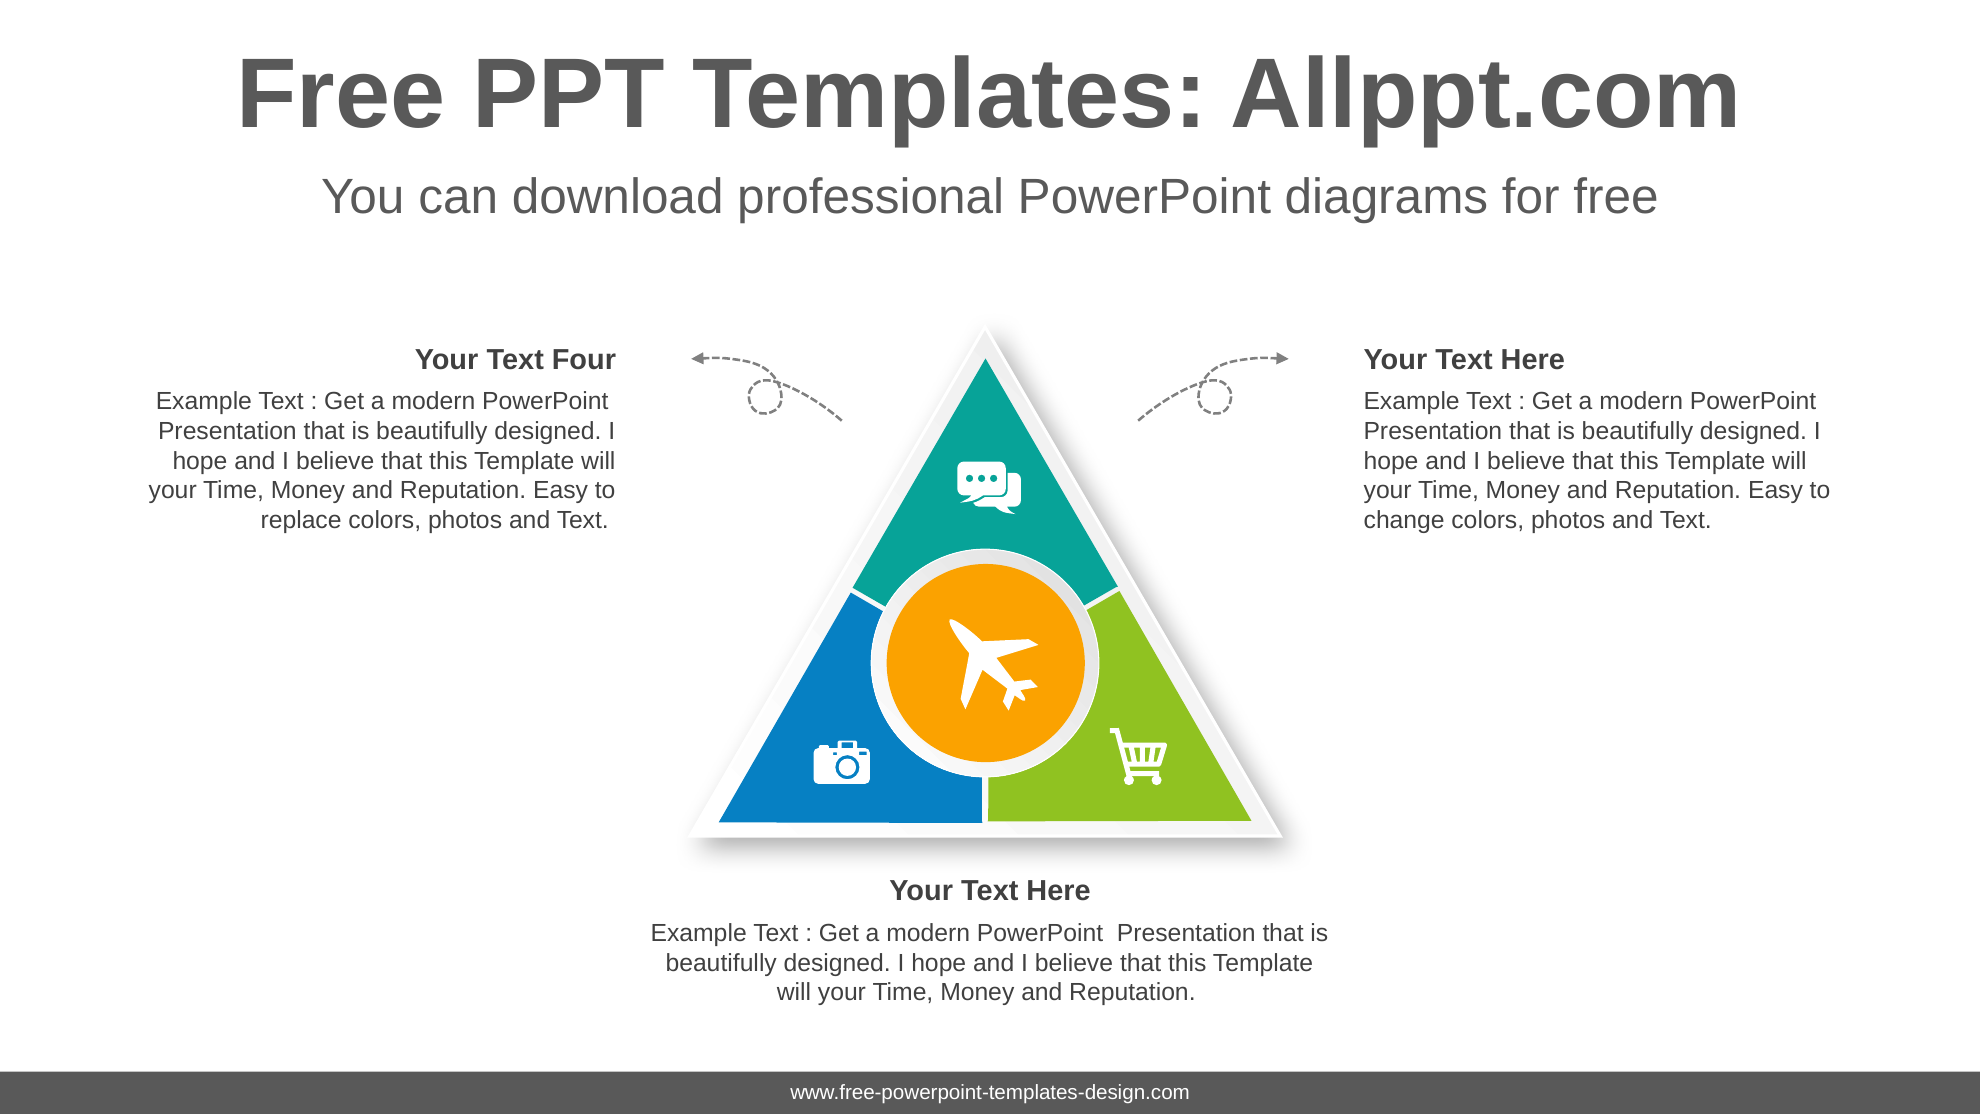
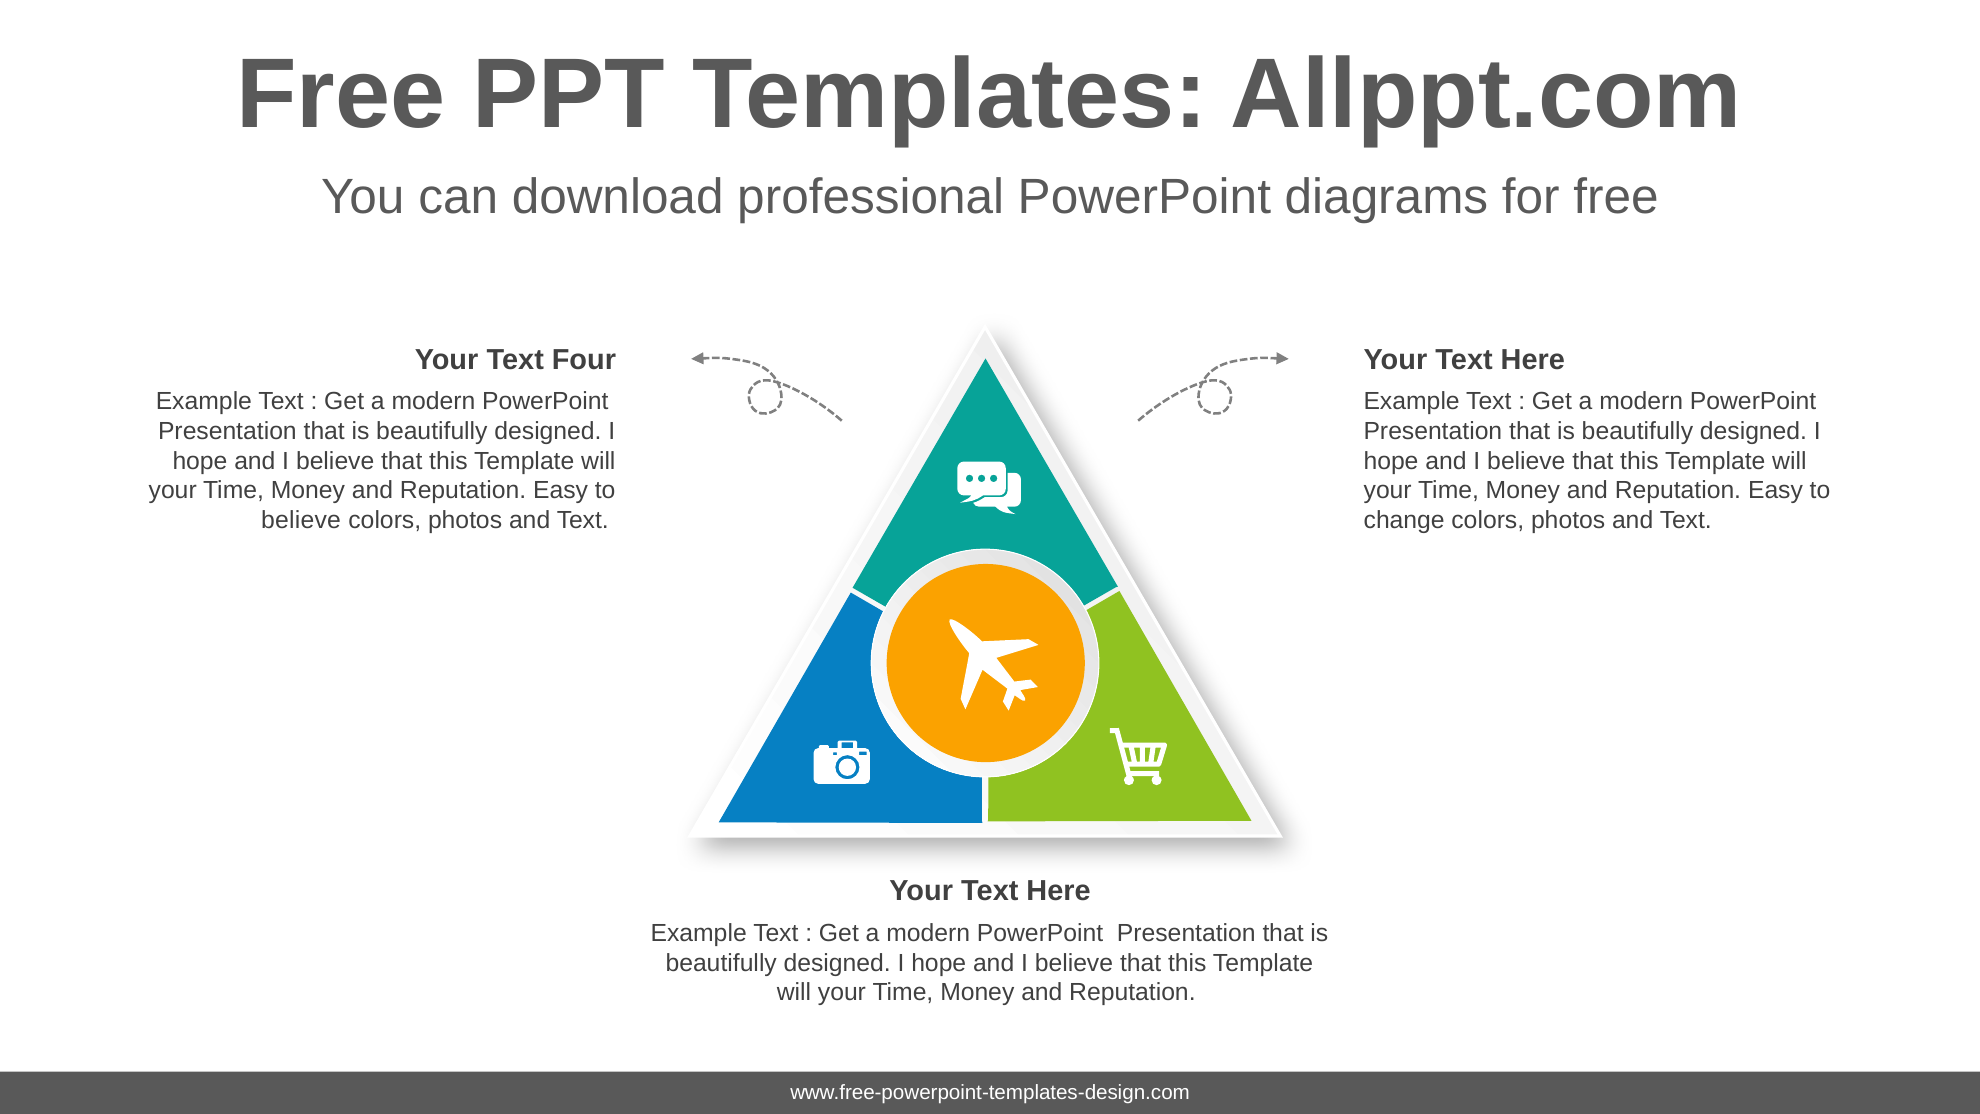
replace at (301, 520): replace -> believe
